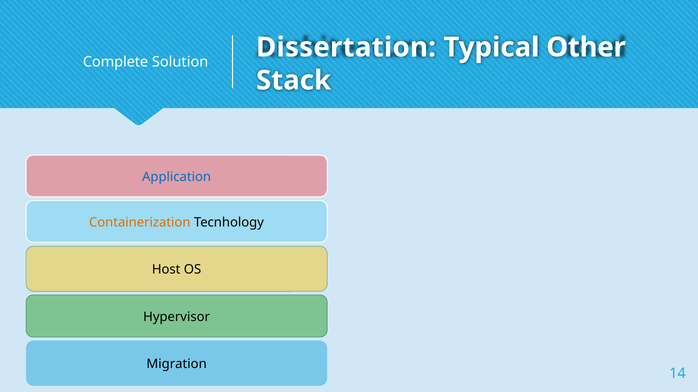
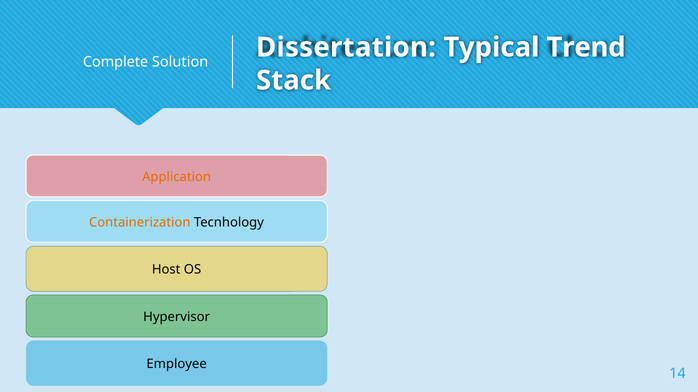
Other: Other -> Trend
Application colour: blue -> orange
Migration: Migration -> Employee
